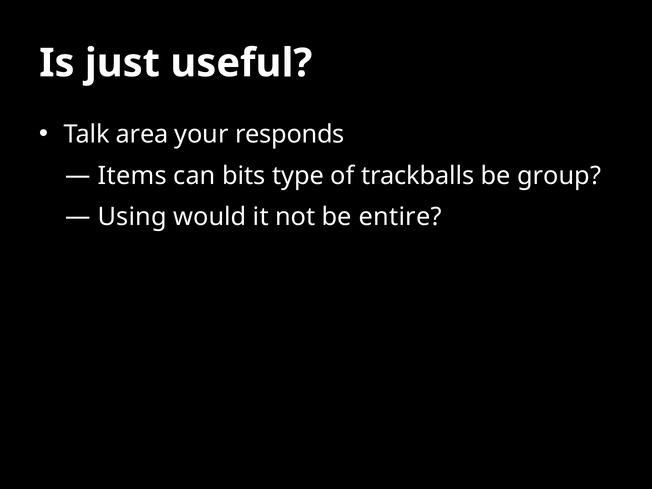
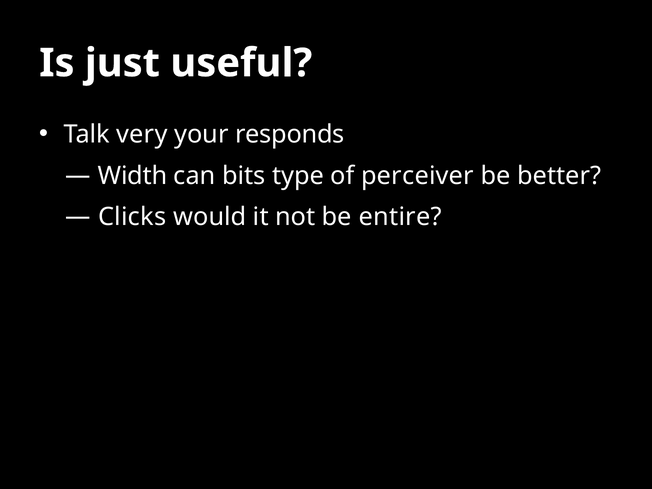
area: area -> very
Items: Items -> Width
trackballs: trackballs -> perceiver
group: group -> better
Using: Using -> Clicks
